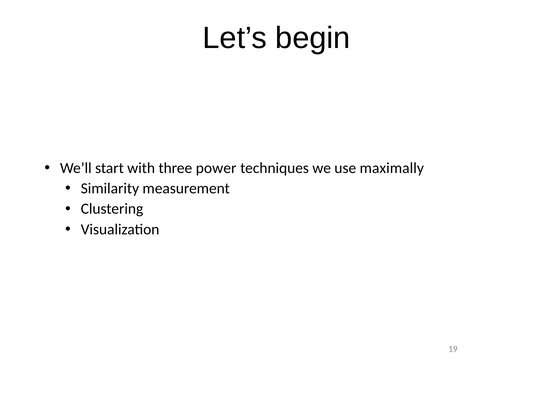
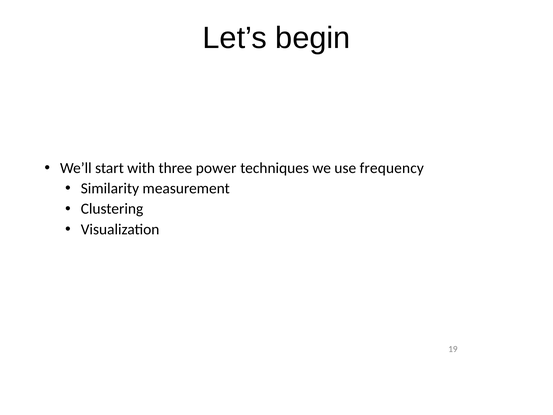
maximally: maximally -> frequency
